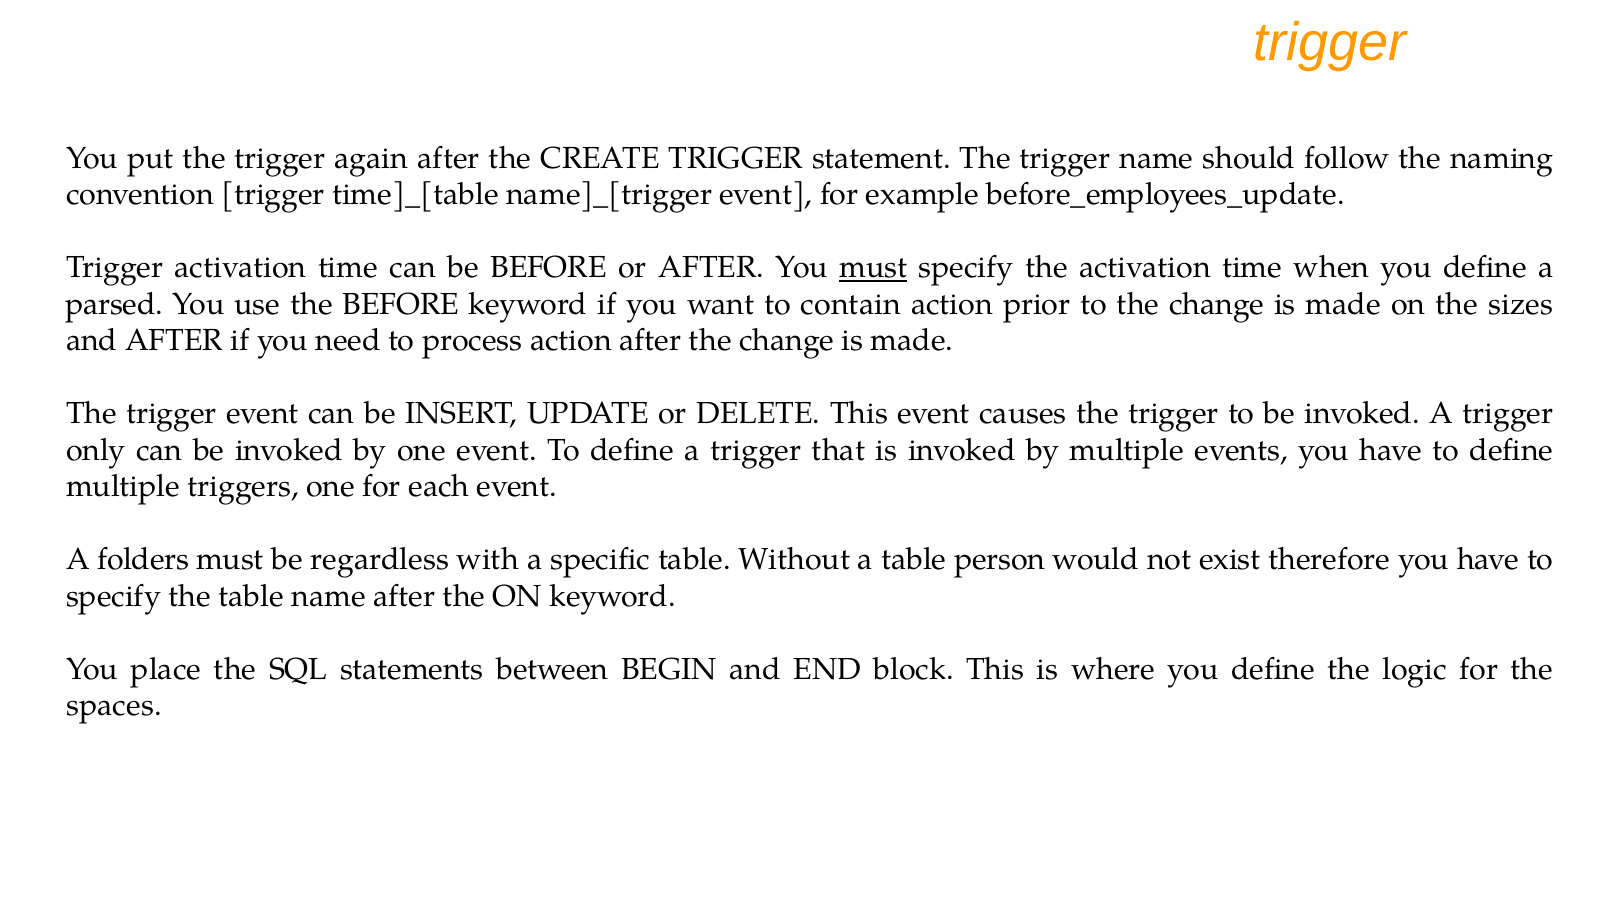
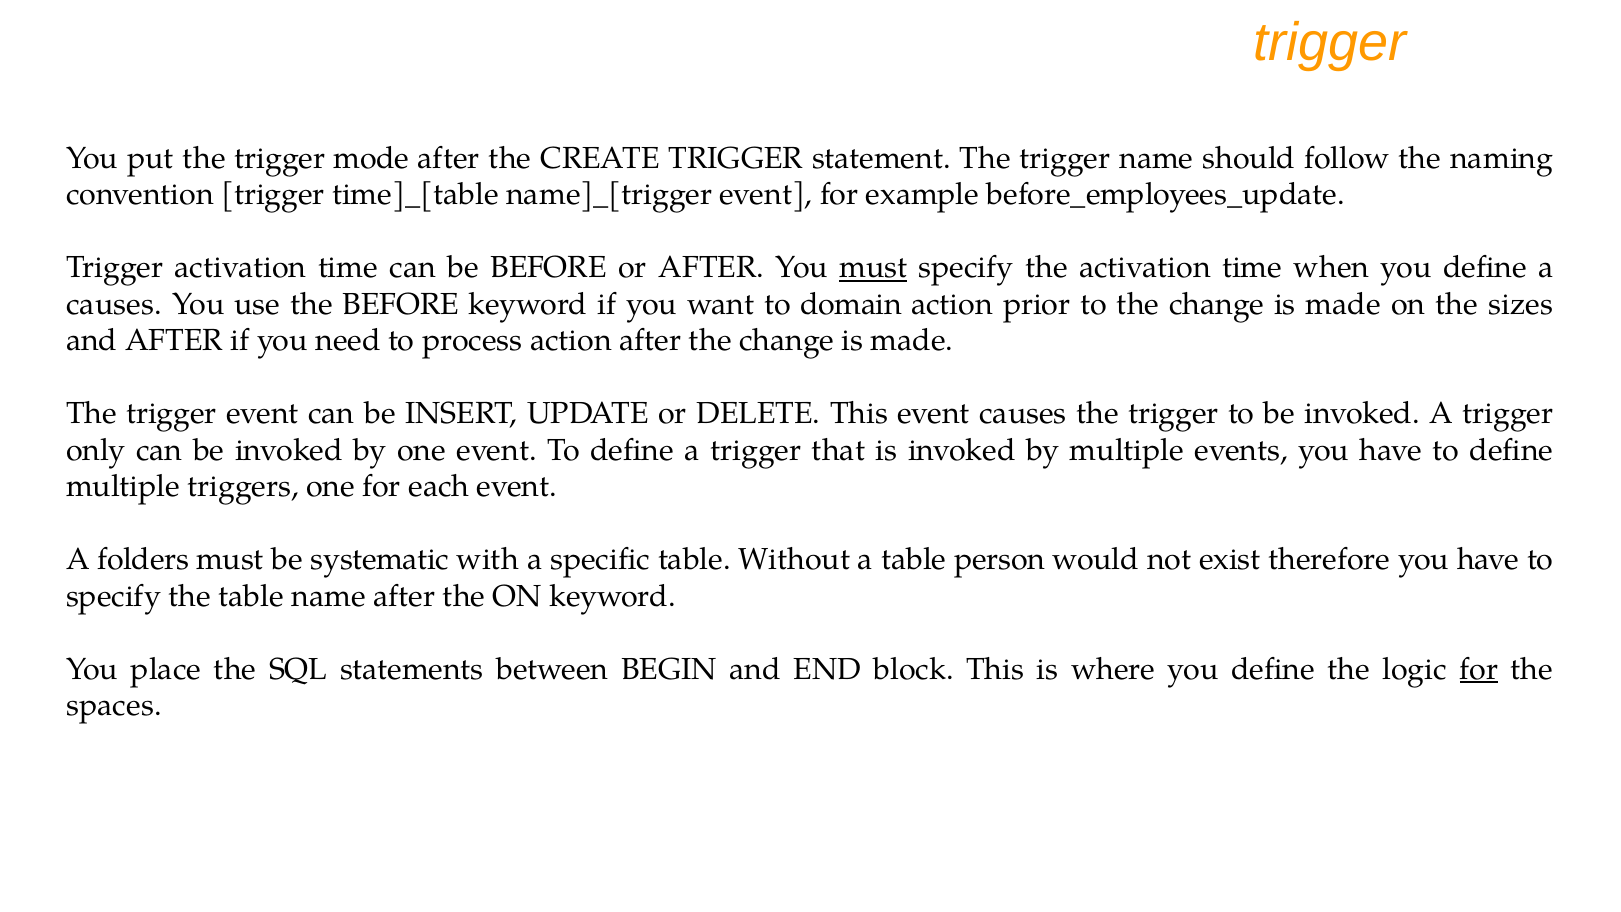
again: again -> mode
parsed at (114, 304): parsed -> causes
contain: contain -> domain
regardless: regardless -> systematic
for at (1479, 669) underline: none -> present
